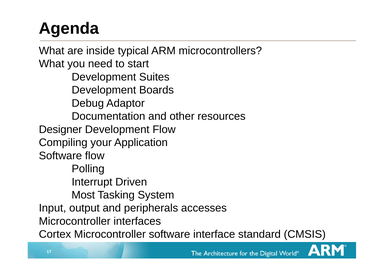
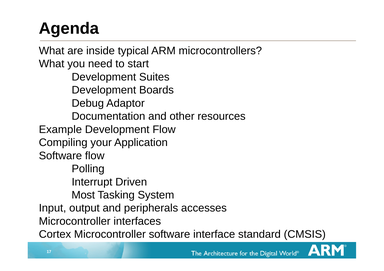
Designer: Designer -> Example
